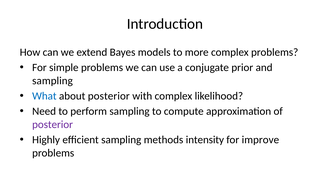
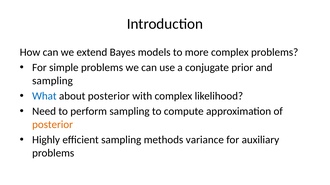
posterior at (53, 125) colour: purple -> orange
intensity: intensity -> variance
improve: improve -> auxiliary
